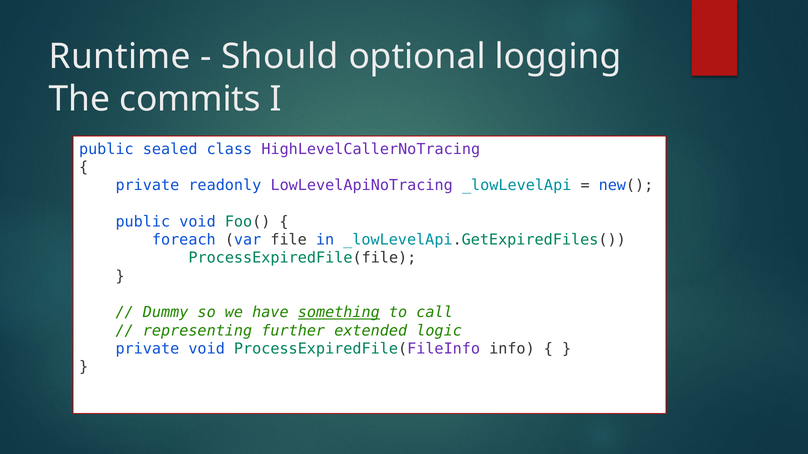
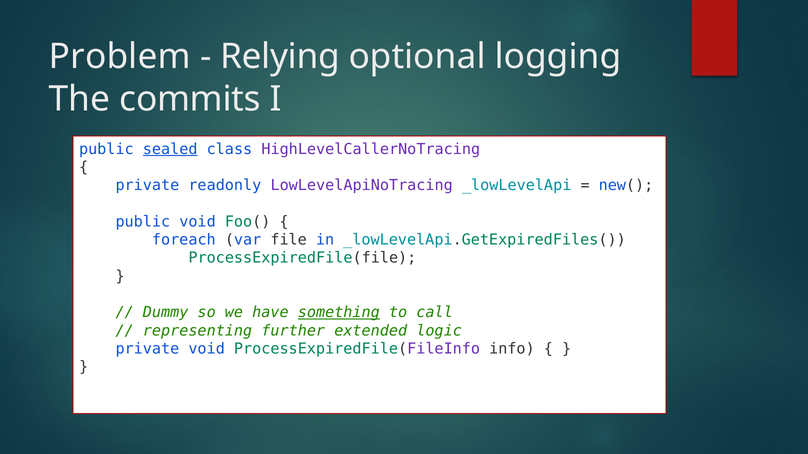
Runtime: Runtime -> Problem
Should: Should -> Relying
sealed underline: none -> present
